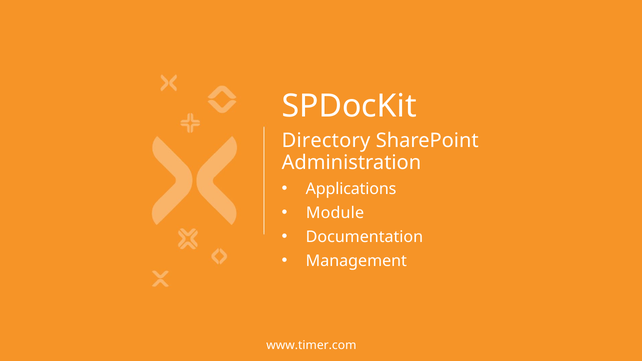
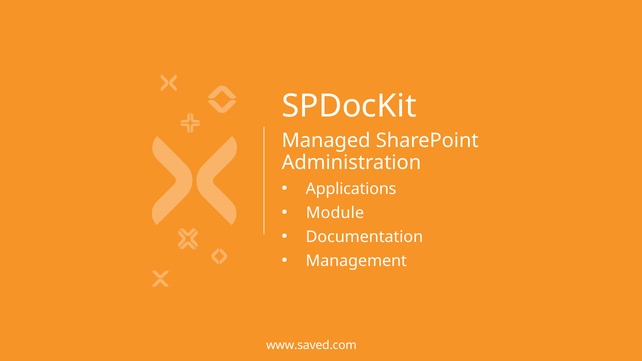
Directory: Directory -> Managed
www.timer.com: www.timer.com -> www.saved.com
